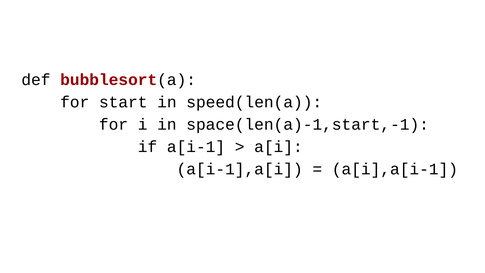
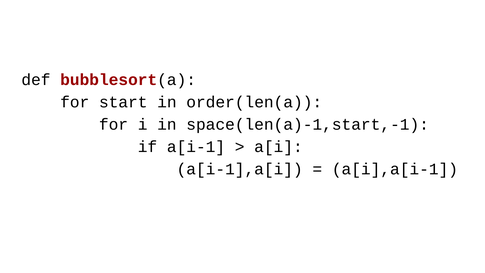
speed(len(a: speed(len(a -> order(len(a
